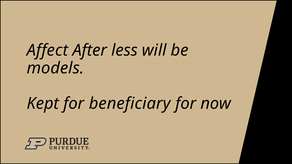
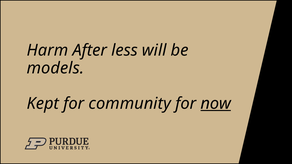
Affect: Affect -> Harm
beneficiary: beneficiary -> community
now underline: none -> present
